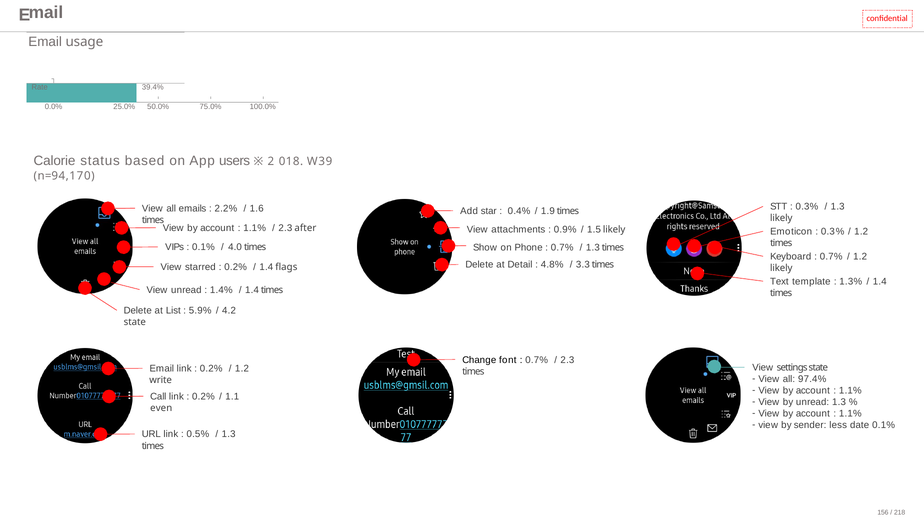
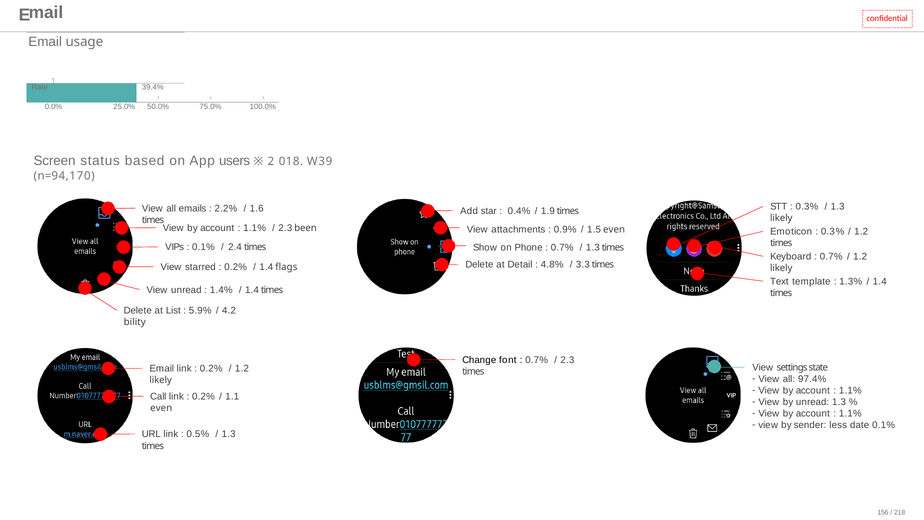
Calorie: Calorie -> Screen
after: after -> been
1.5 likely: likely -> even
4.0: 4.0 -> 2.4
state at (135, 322): state -> bility
write at (161, 380): write -> likely
